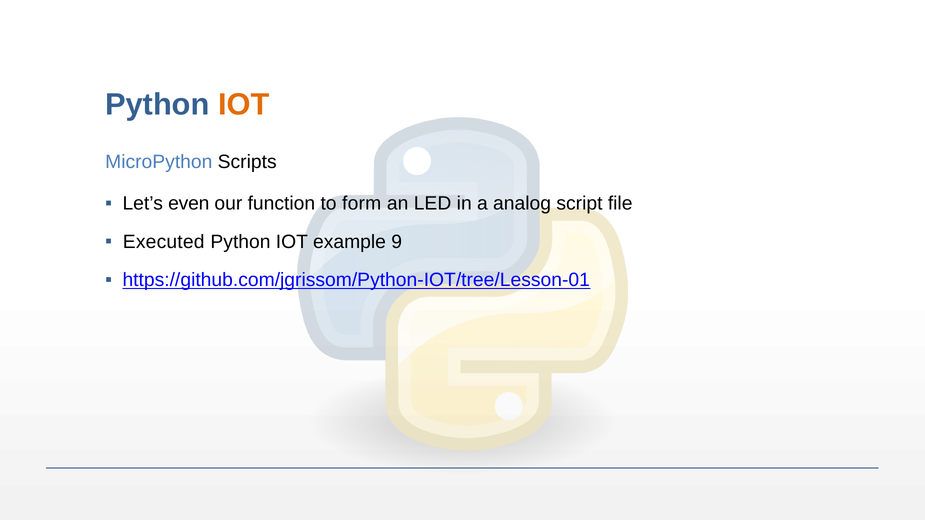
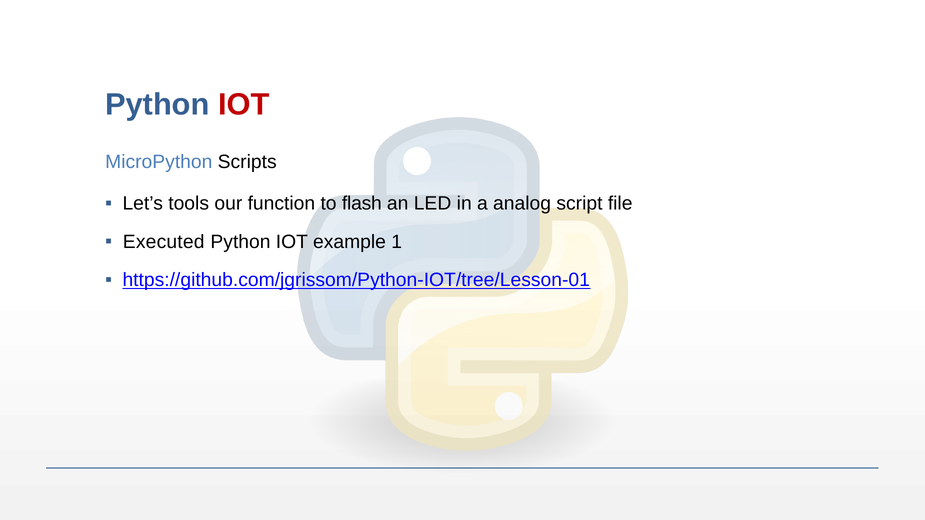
IOT at (244, 105) colour: orange -> red
even: even -> tools
form: form -> flash
9: 9 -> 1
